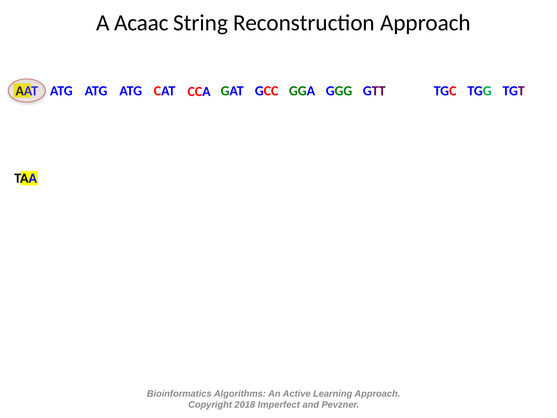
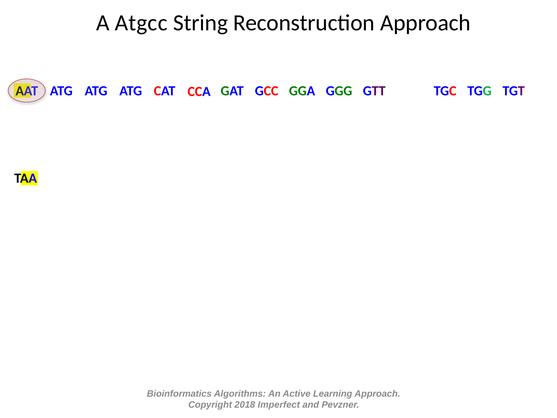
Acaac: Acaac -> Atgcc
